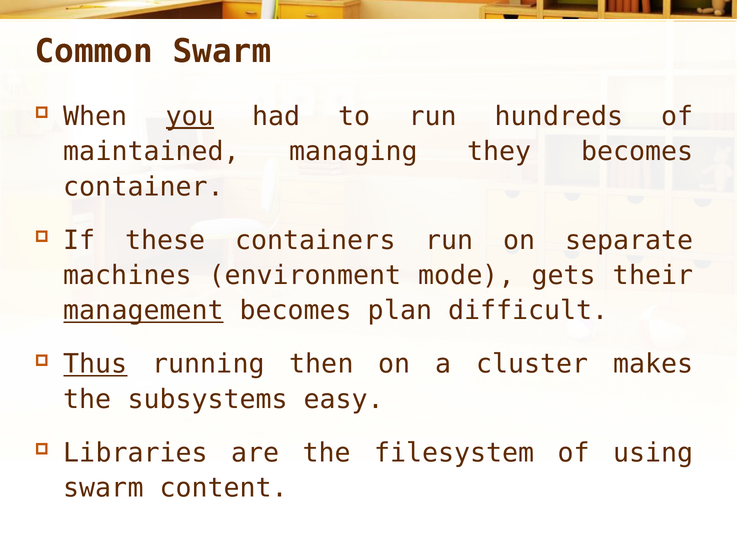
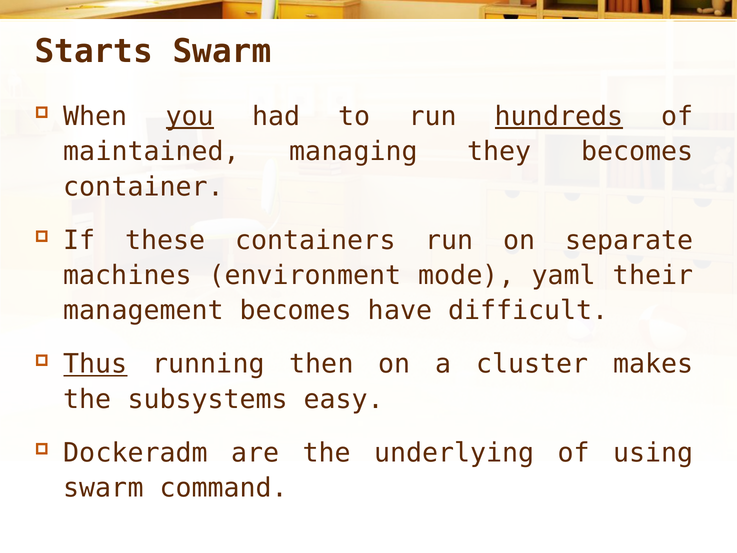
Common: Common -> Starts
hundreds underline: none -> present
gets: gets -> yaml
management underline: present -> none
plan: plan -> have
Libraries: Libraries -> Dockeradm
filesystem: filesystem -> underlying
content: content -> command
